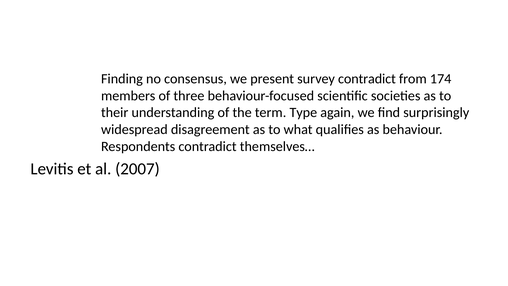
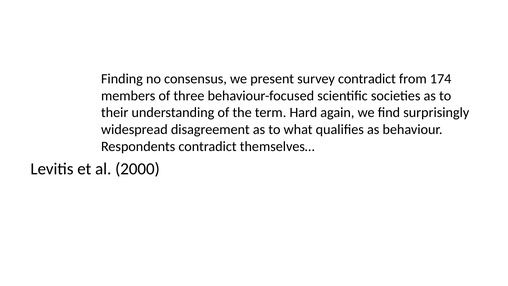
Type: Type -> Hard
2007: 2007 -> 2000
